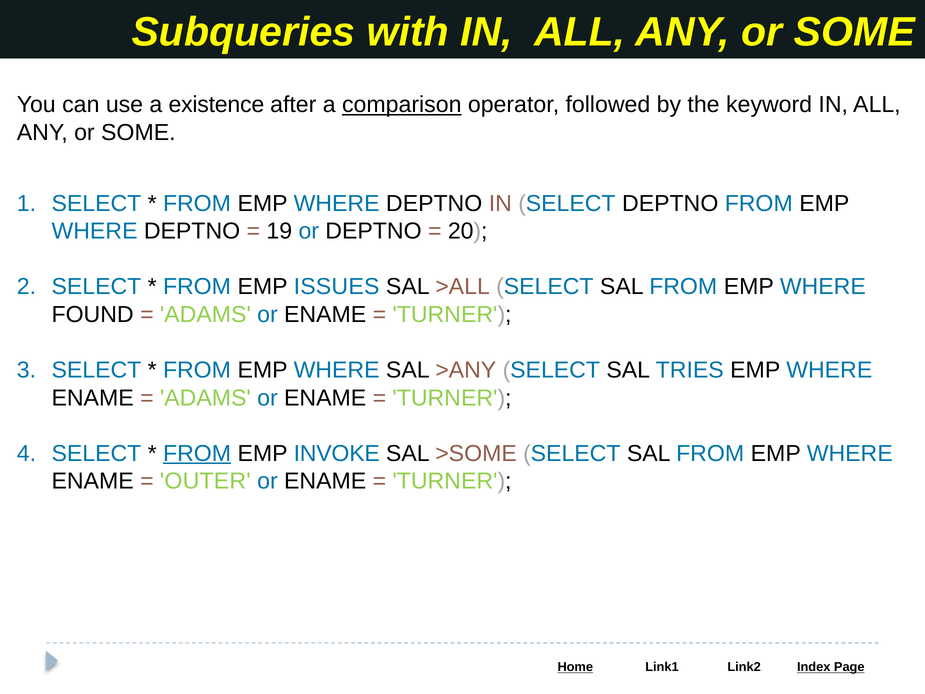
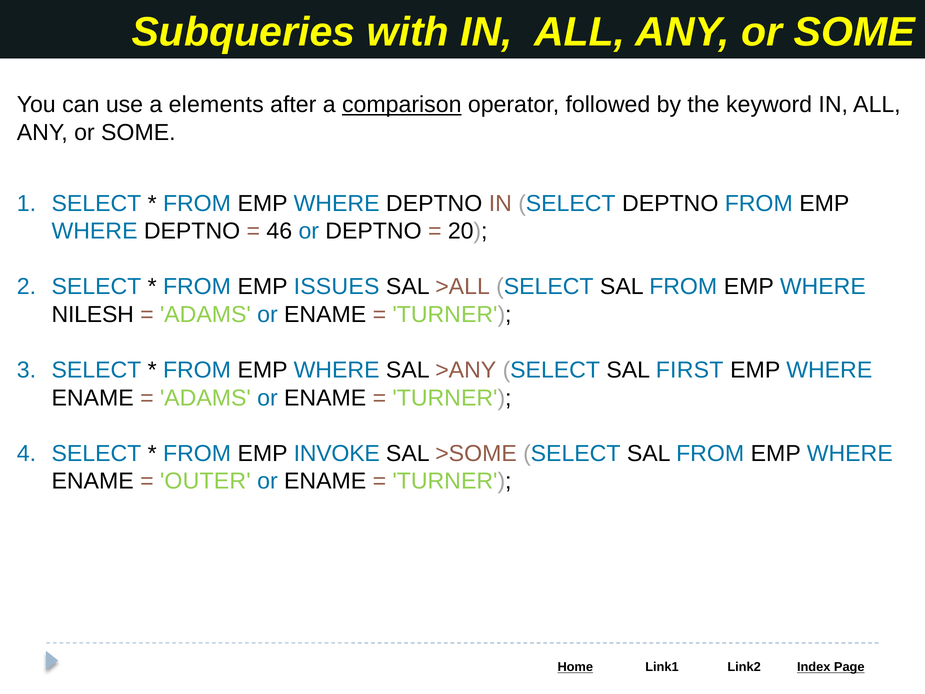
existence: existence -> elements
19: 19 -> 46
FOUND: FOUND -> NILESH
TRIES: TRIES -> FIRST
FROM at (197, 453) underline: present -> none
